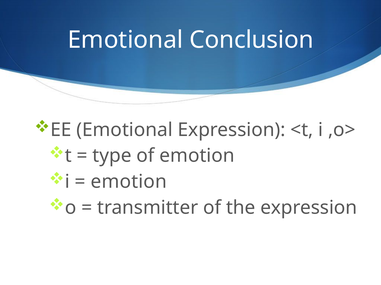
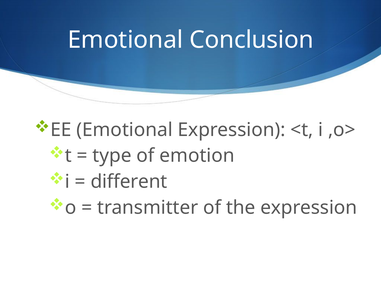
emotion at (129, 182): emotion -> different
